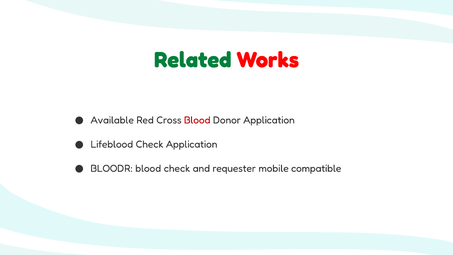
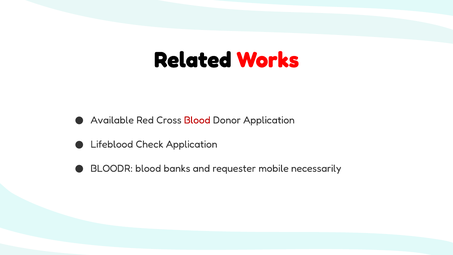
Related colour: green -> black
blood check: check -> banks
compatible: compatible -> necessarily
